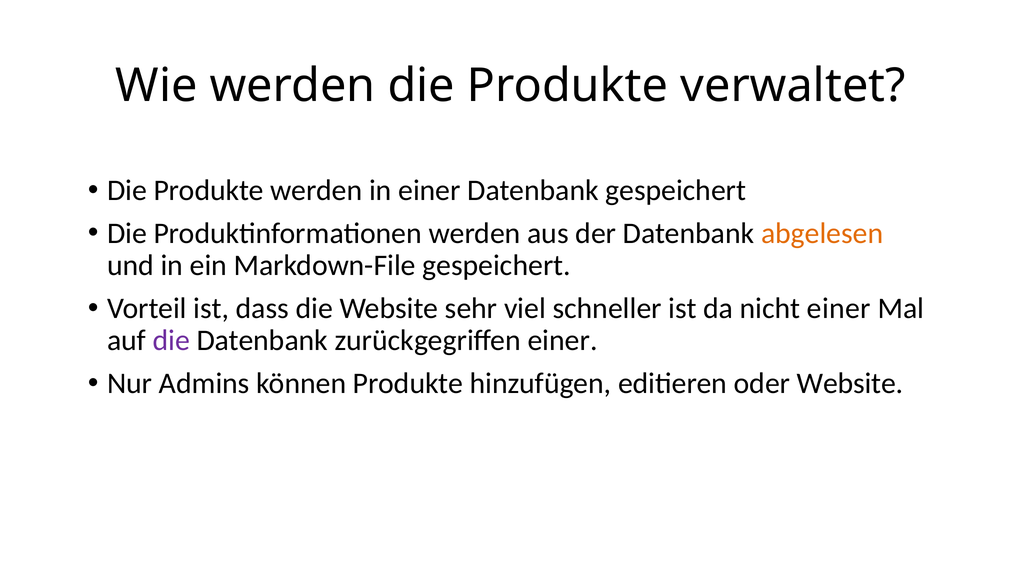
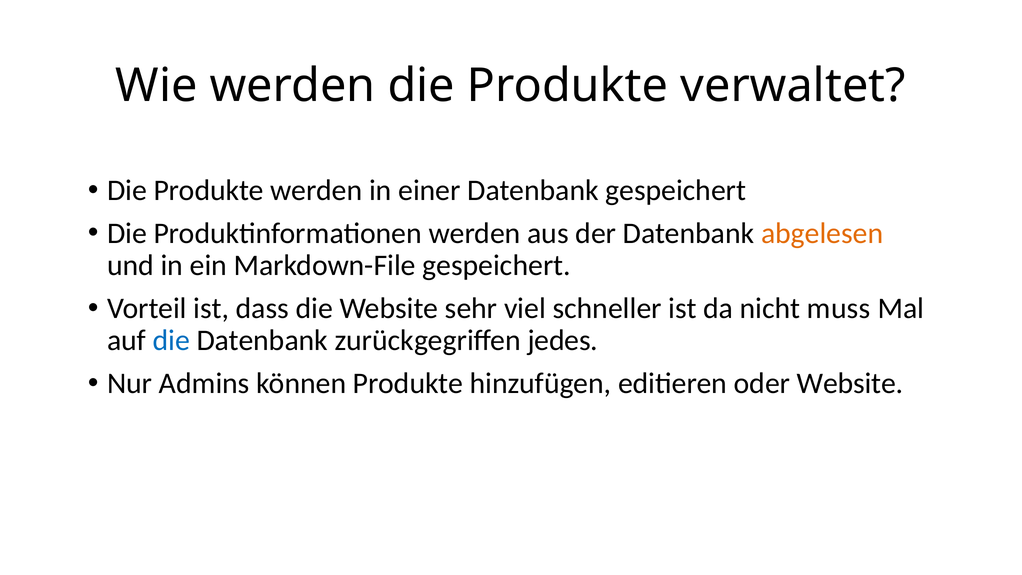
nicht einer: einer -> muss
die at (171, 340) colour: purple -> blue
zurückgegriffen einer: einer -> jedes
